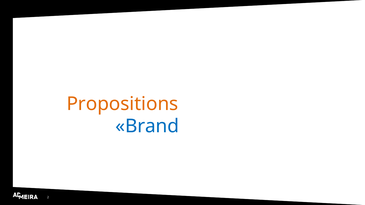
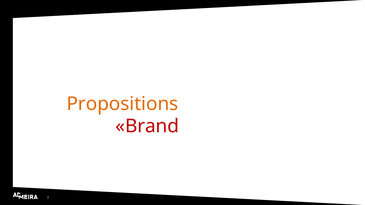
Brand colour: blue -> red
